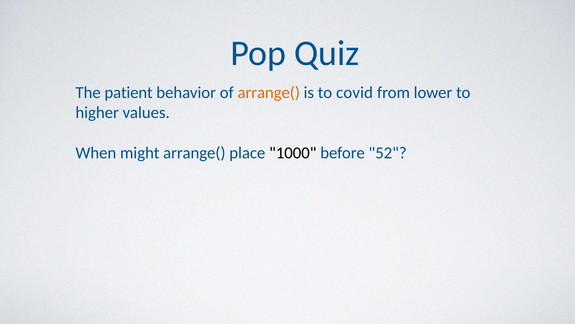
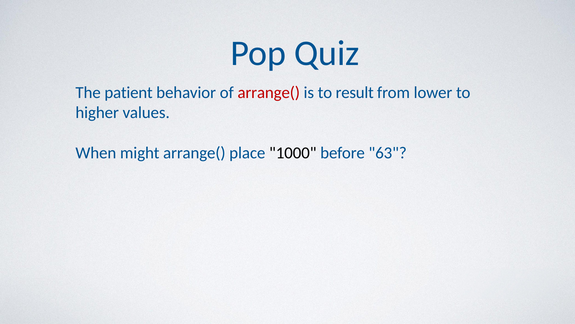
arrange( at (269, 92) colour: orange -> red
covid: covid -> result
52: 52 -> 63
